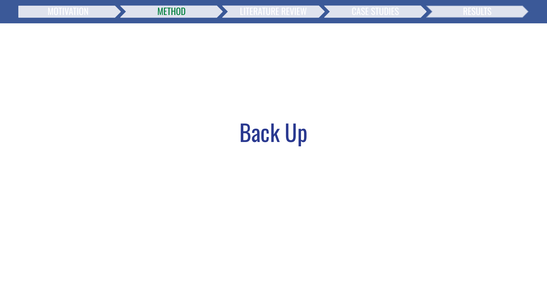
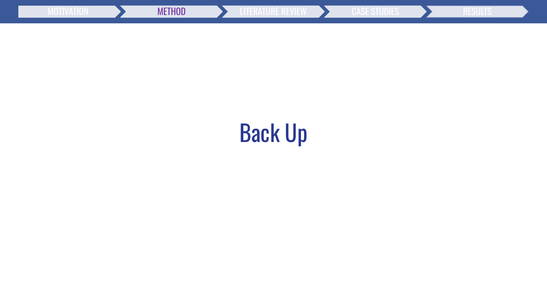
METHOD colour: green -> purple
